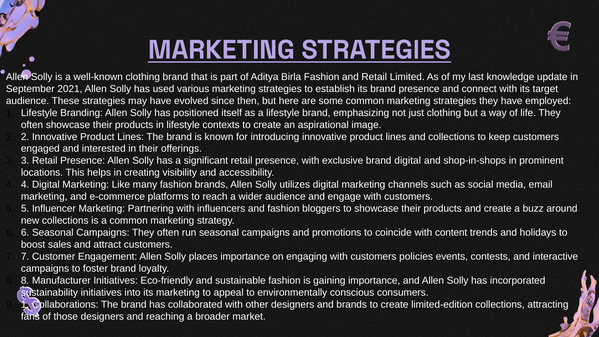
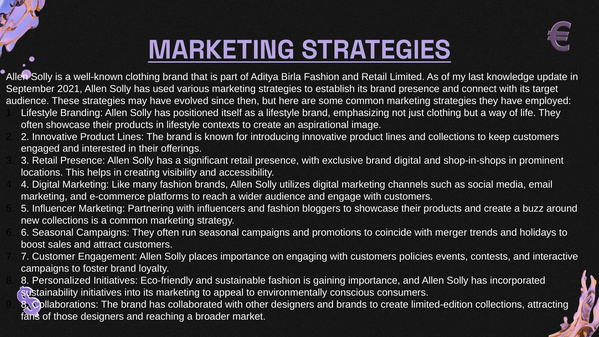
content: content -> merger
Manufacturer: Manufacturer -> Personalized
9 1: 1 -> 8
